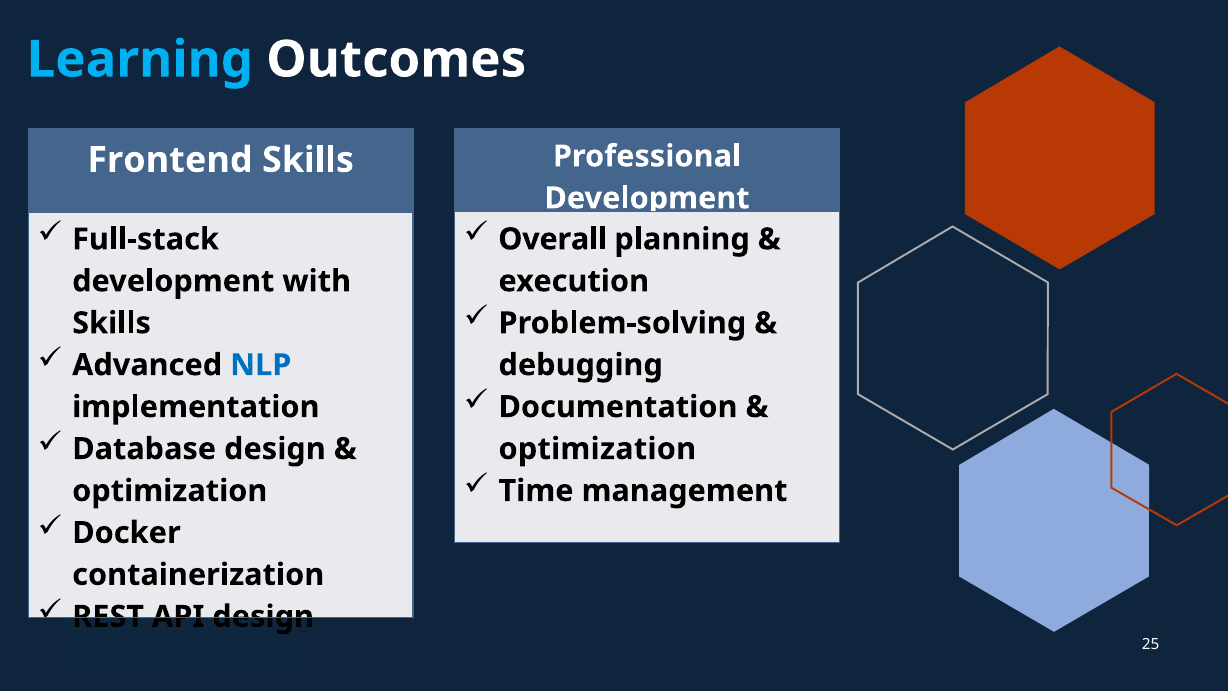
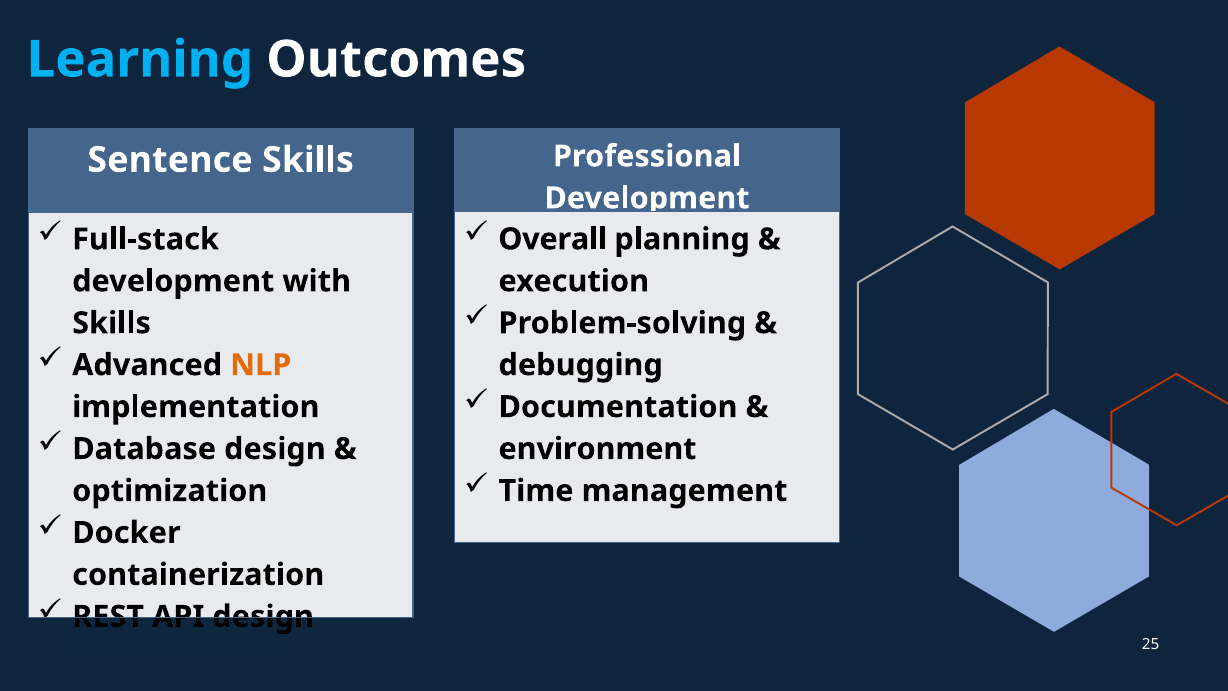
Frontend: Frontend -> Sentence
NLP colour: blue -> orange
optimization at (597, 449): optimization -> environment
